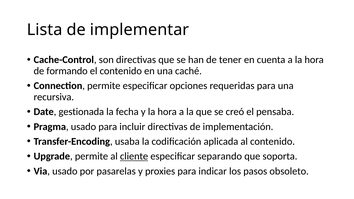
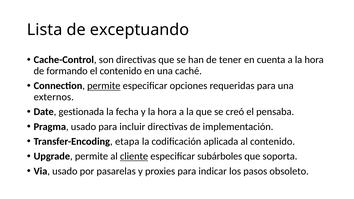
implementar: implementar -> exceptuando
permite at (104, 86) underline: none -> present
recursiva: recursiva -> externos
usaba: usaba -> etapa
separando: separando -> subárboles
